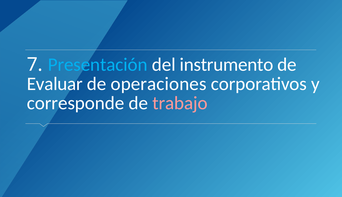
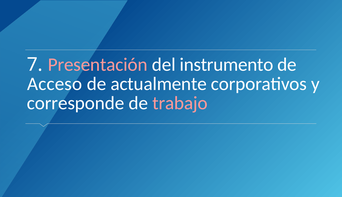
Presentación colour: light blue -> pink
Evaluar: Evaluar -> Acceso
operaciones: operaciones -> actualmente
